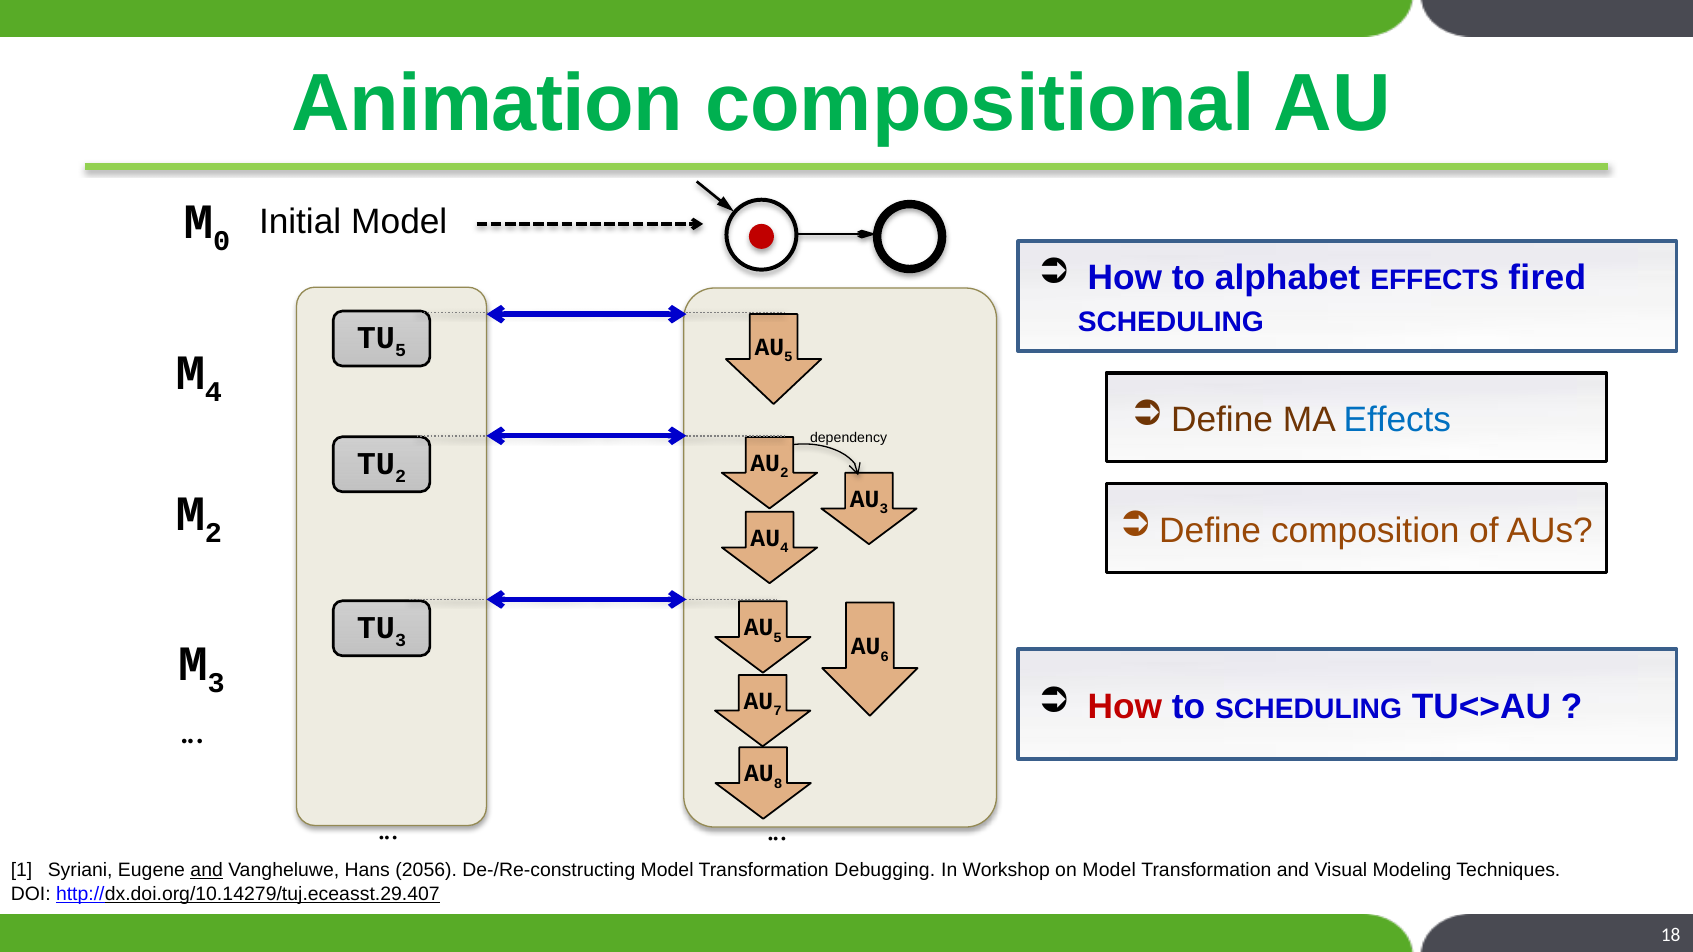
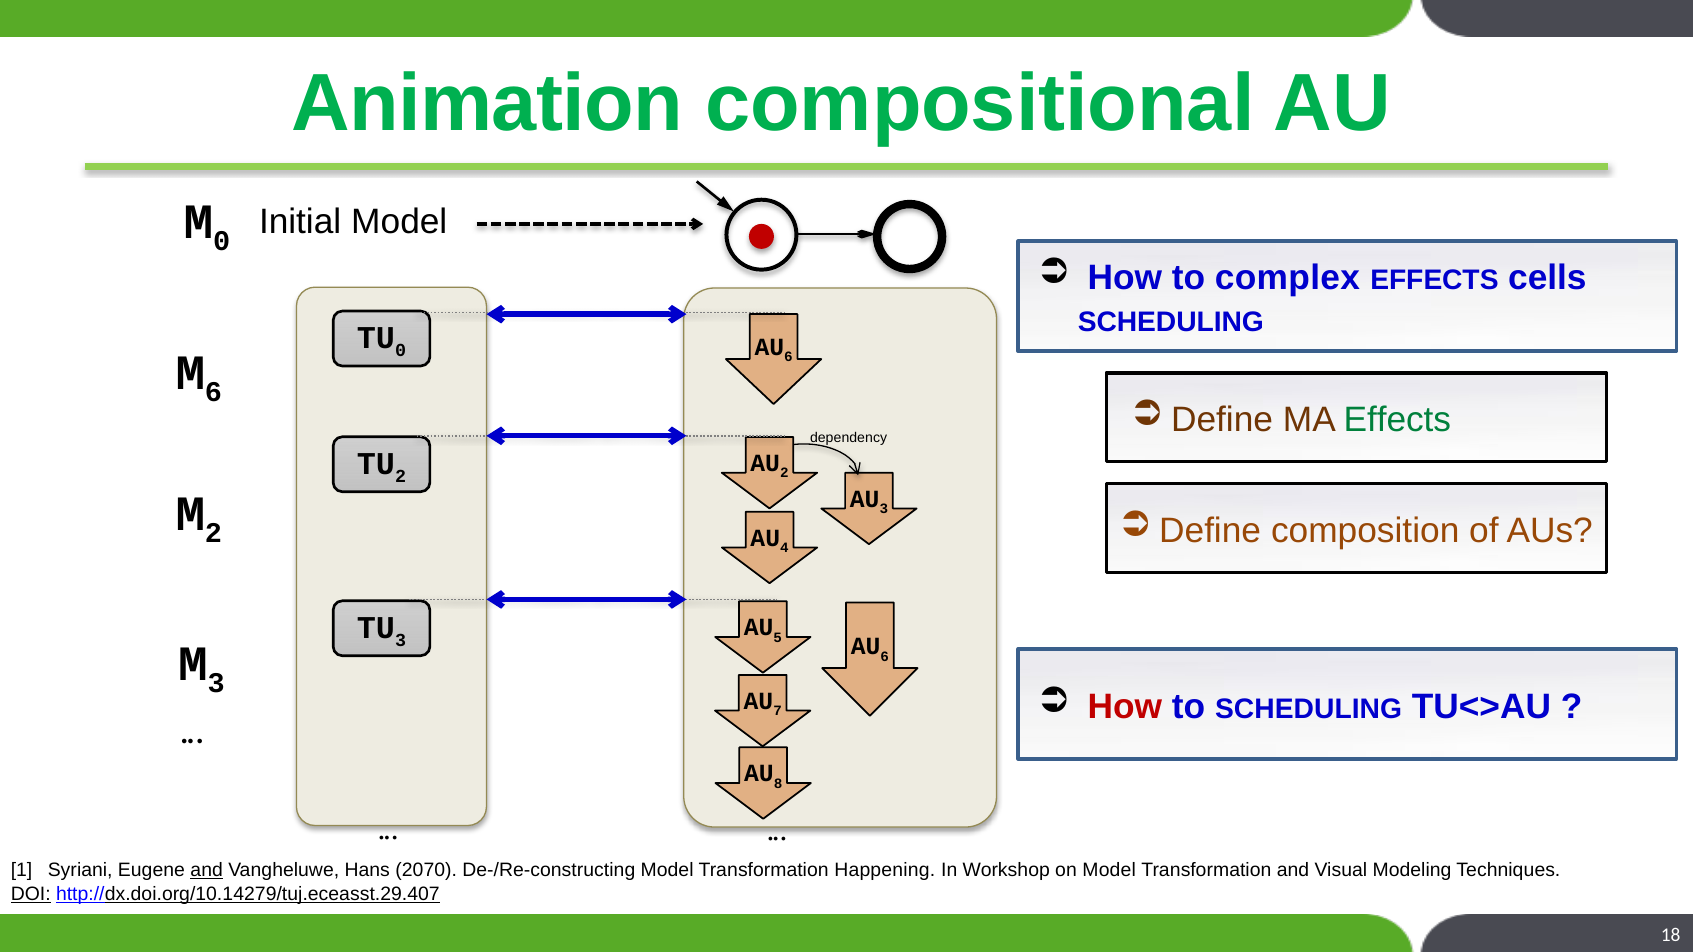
alphabet: alphabet -> complex
fired: fired -> cells
5 at (401, 351): 5 -> 0
5 at (789, 357): 5 -> 6
4 at (214, 393): 4 -> 6
Effects at (1397, 420) colour: blue -> green
2056: 2056 -> 2070
Debugging: Debugging -> Happening
DOI underline: none -> present
